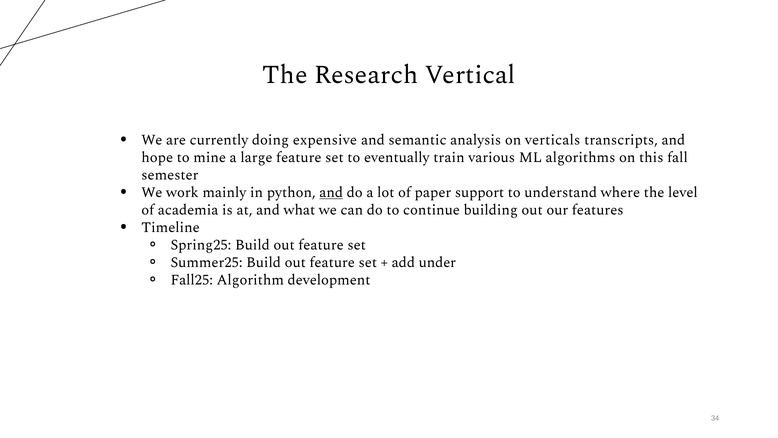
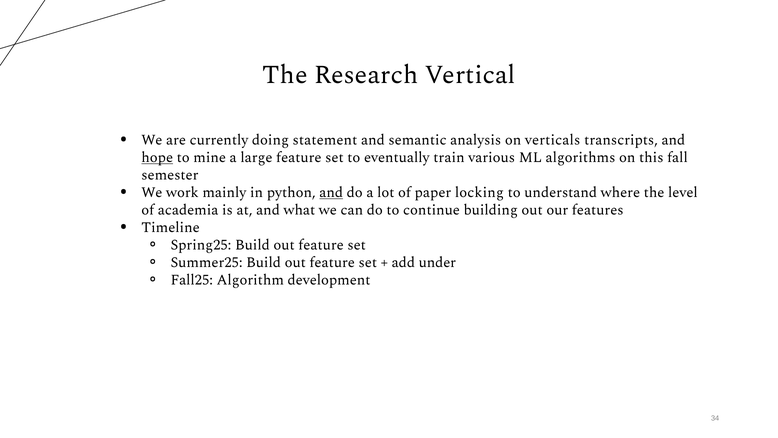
expensive: expensive -> statement
hope underline: none -> present
support: support -> locking
